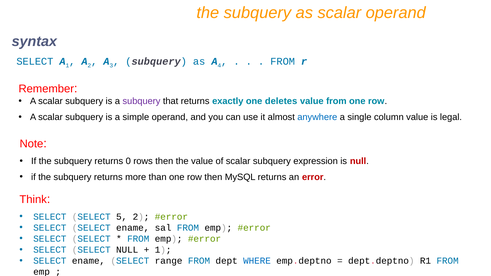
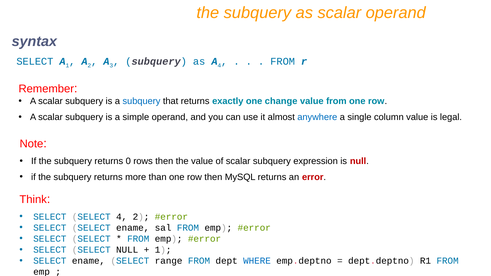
subquery at (141, 101) colour: purple -> blue
deletes: deletes -> change
SELECT 5: 5 -> 4
